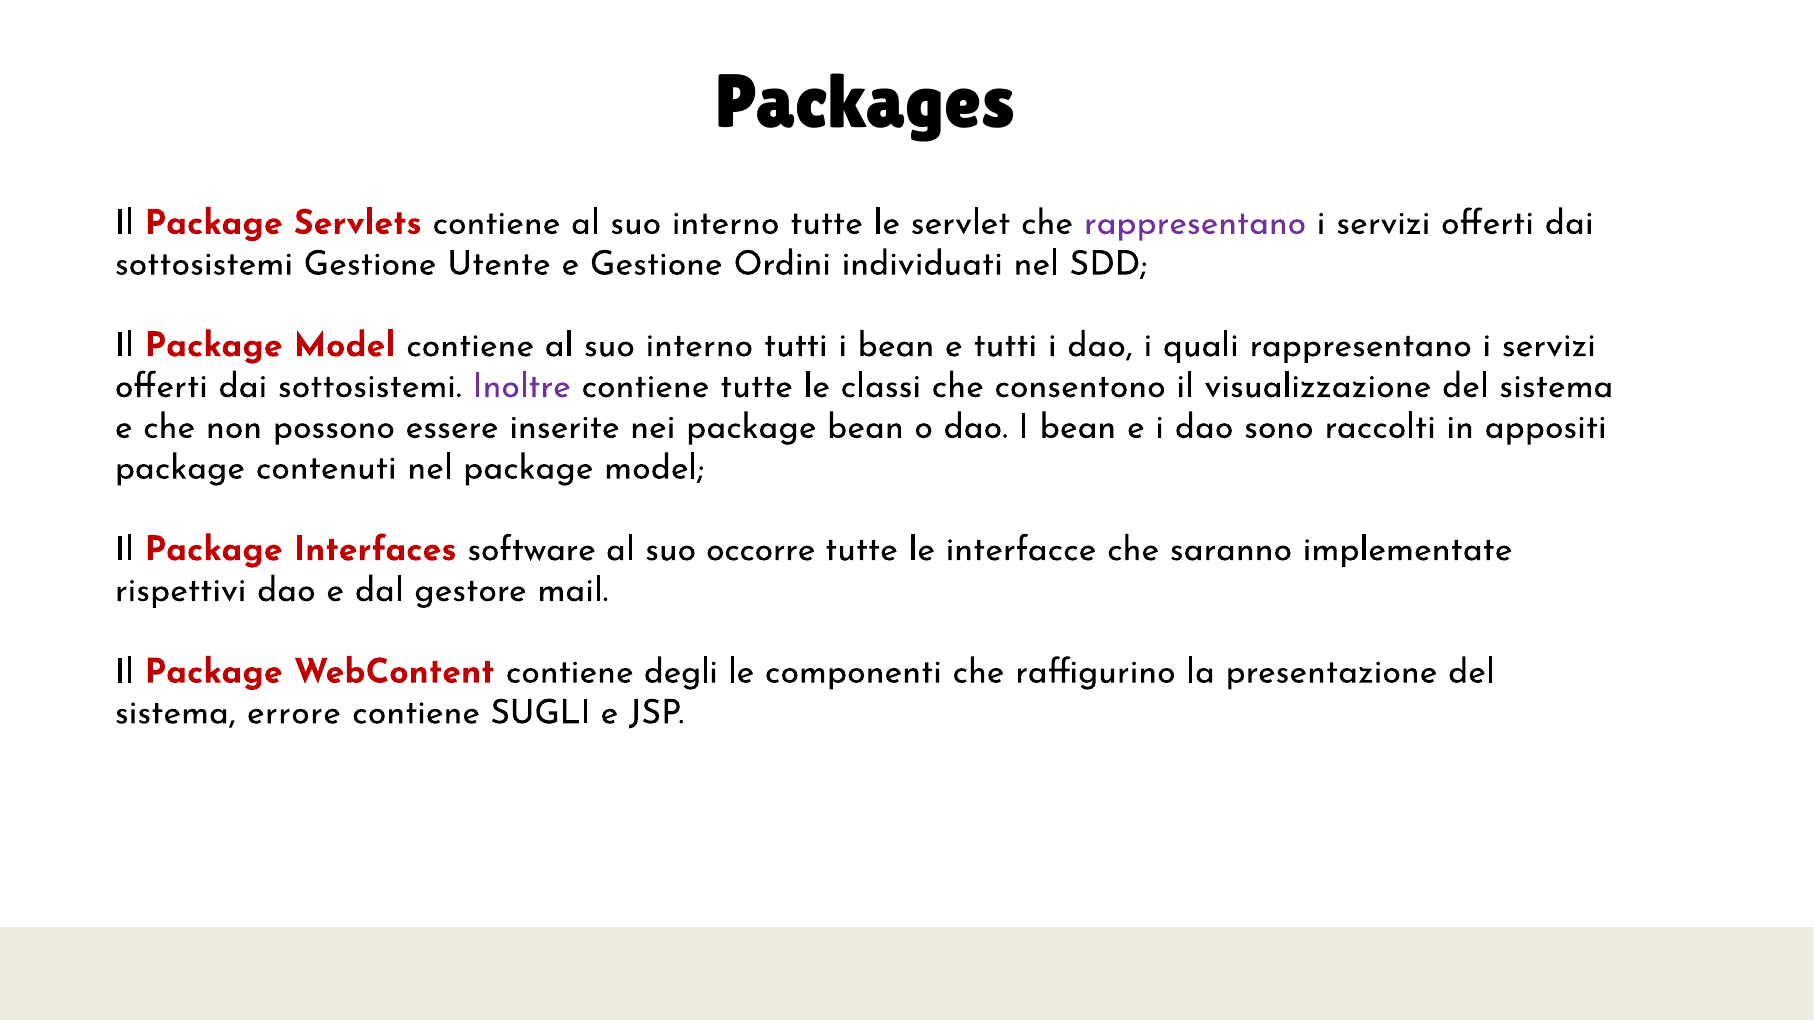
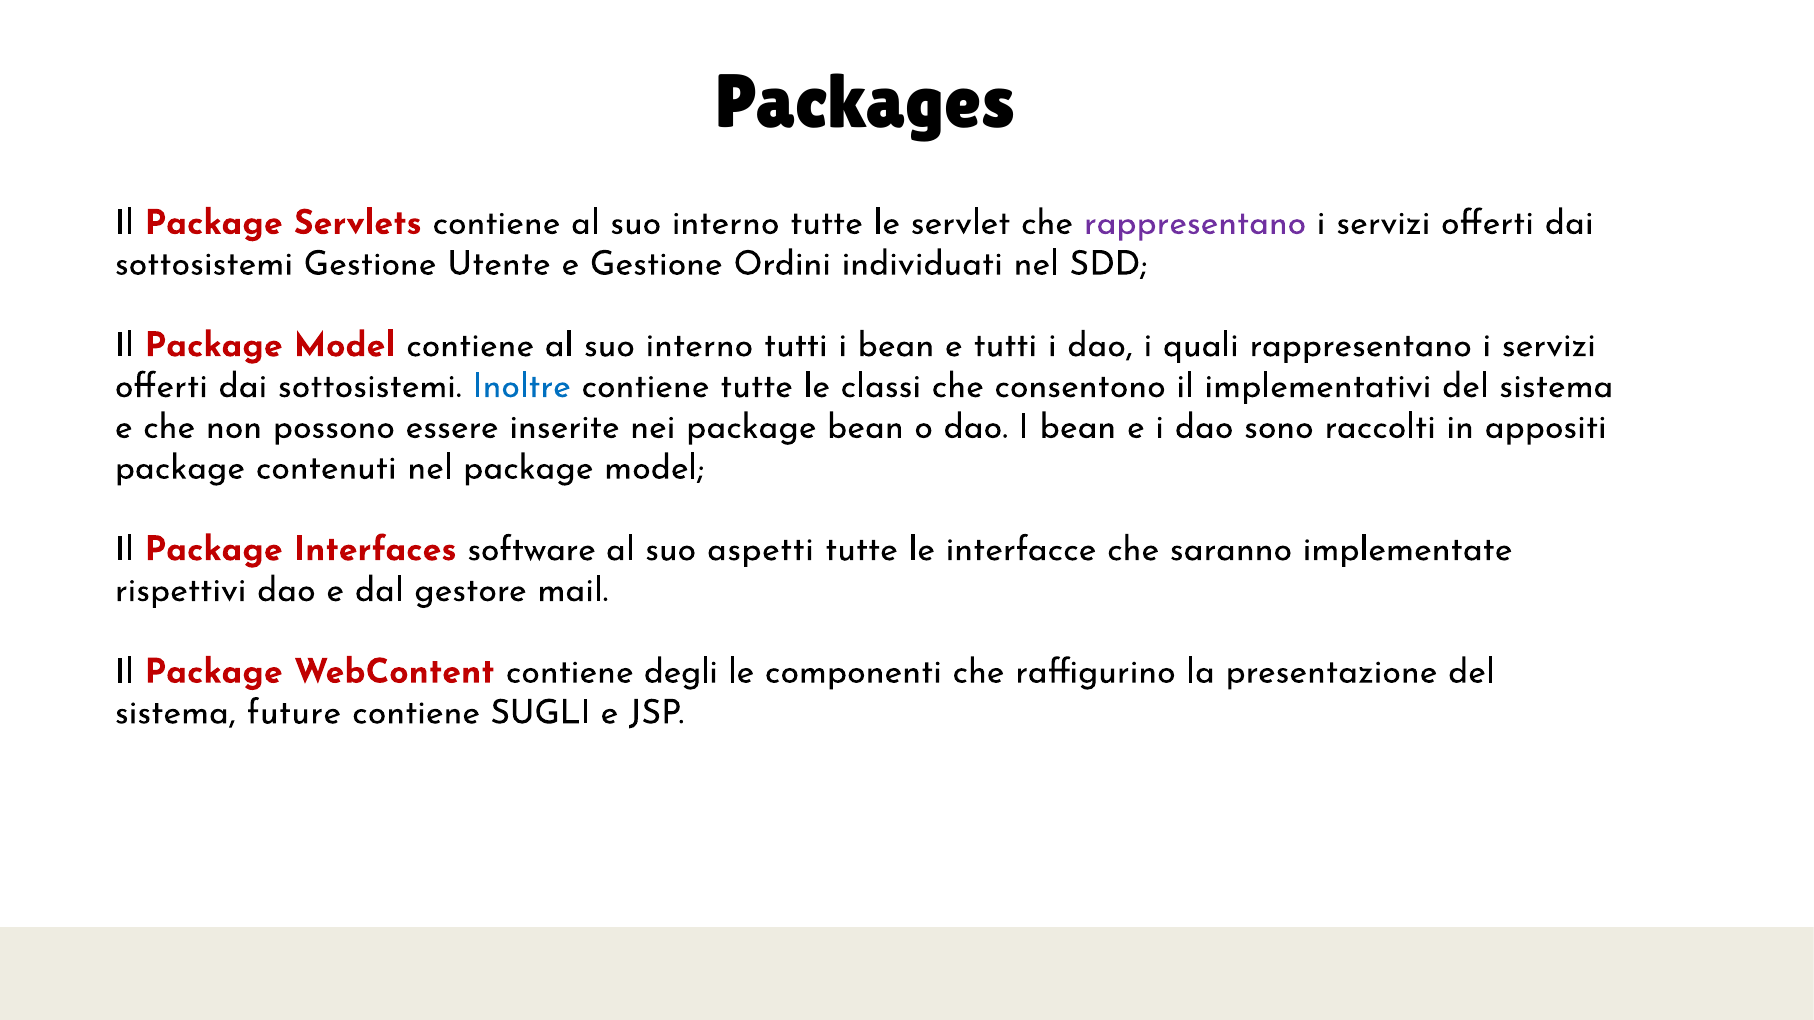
Inoltre colour: purple -> blue
visualizzazione: visualizzazione -> implementativi
occorre: occorre -> aspetti
errore: errore -> future
